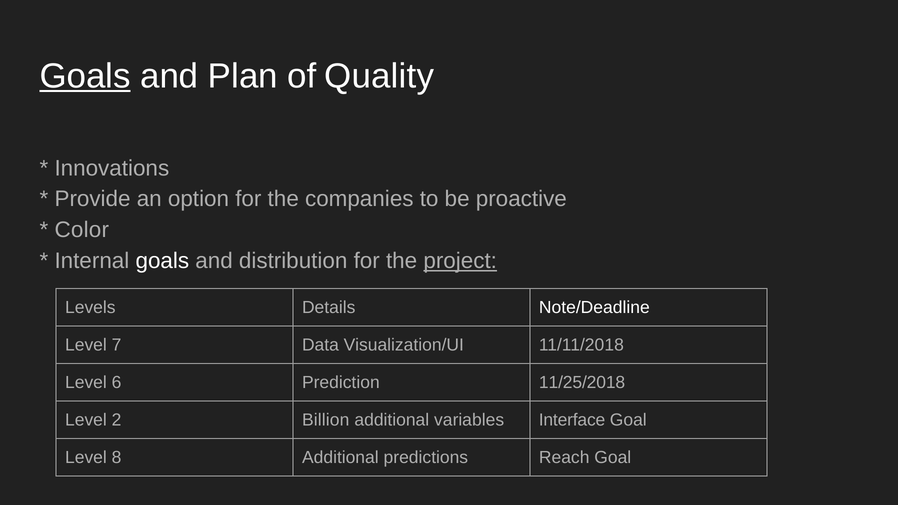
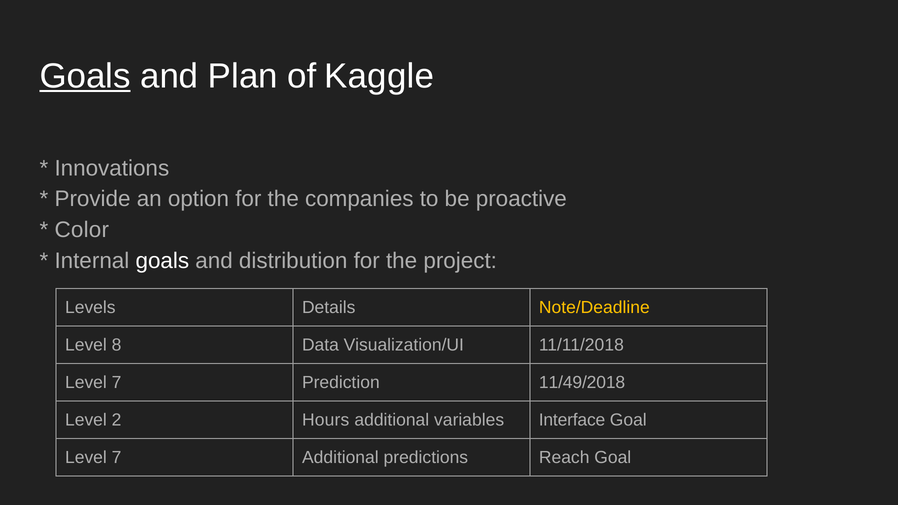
Quality: Quality -> Kaggle
project underline: present -> none
Note/Deadline colour: white -> yellow
7: 7 -> 8
6 at (117, 383): 6 -> 7
11/25/2018: 11/25/2018 -> 11/49/2018
Billion: Billion -> Hours
8 at (117, 458): 8 -> 7
